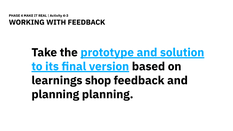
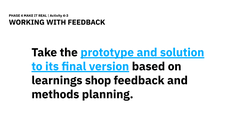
planning at (55, 94): planning -> methods
